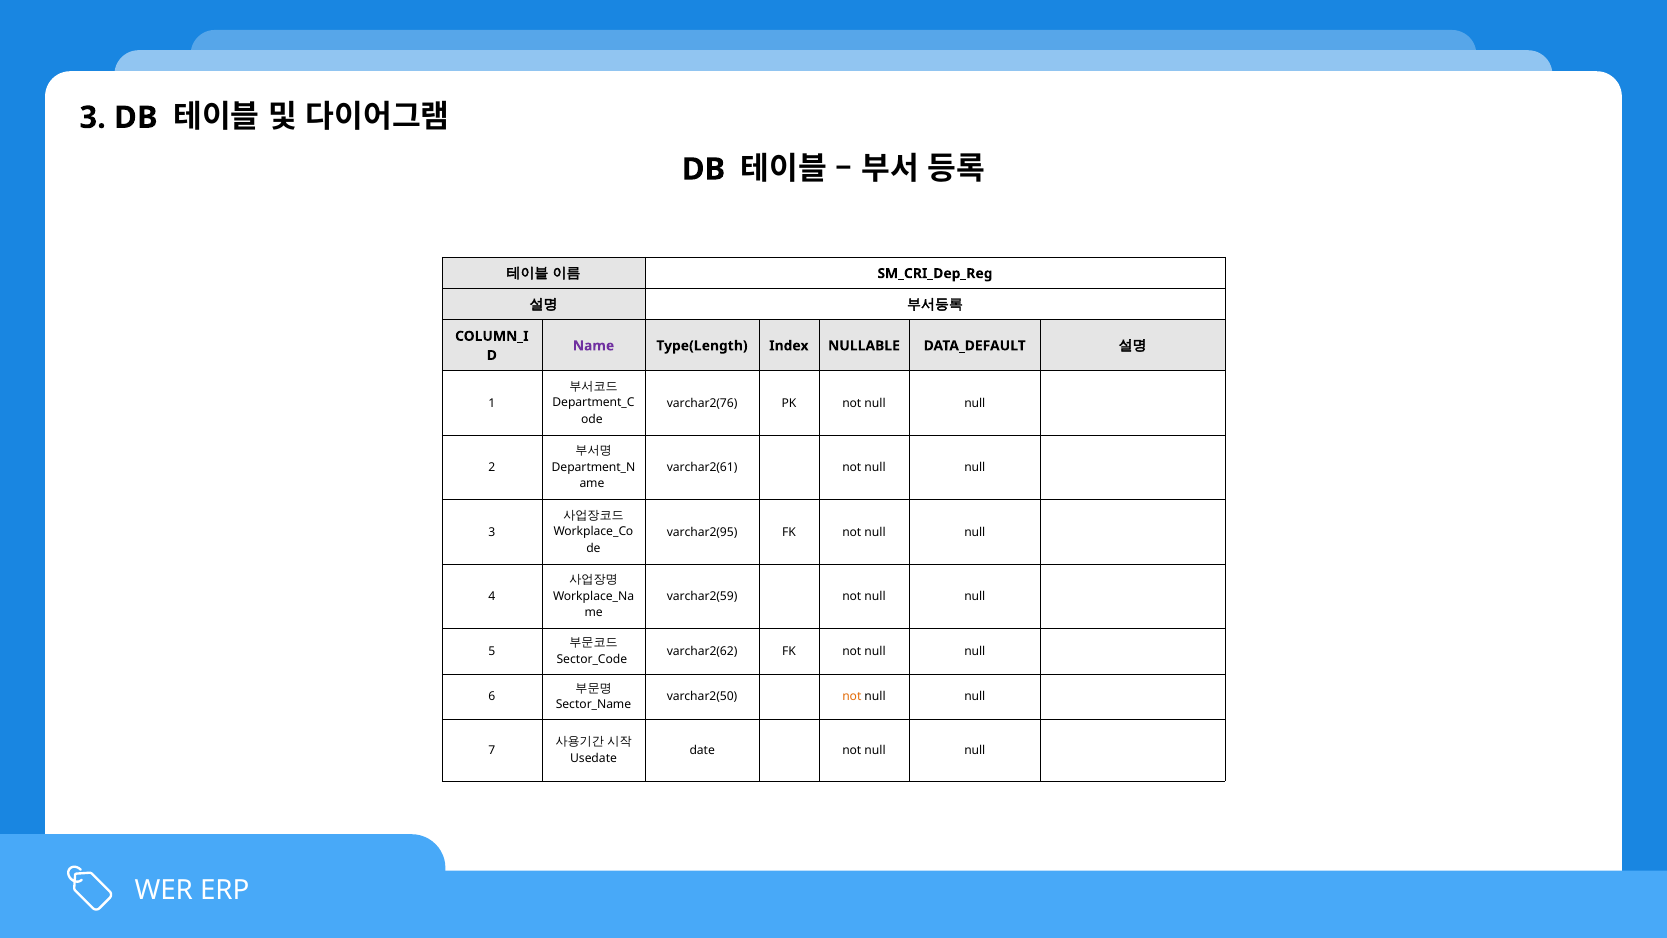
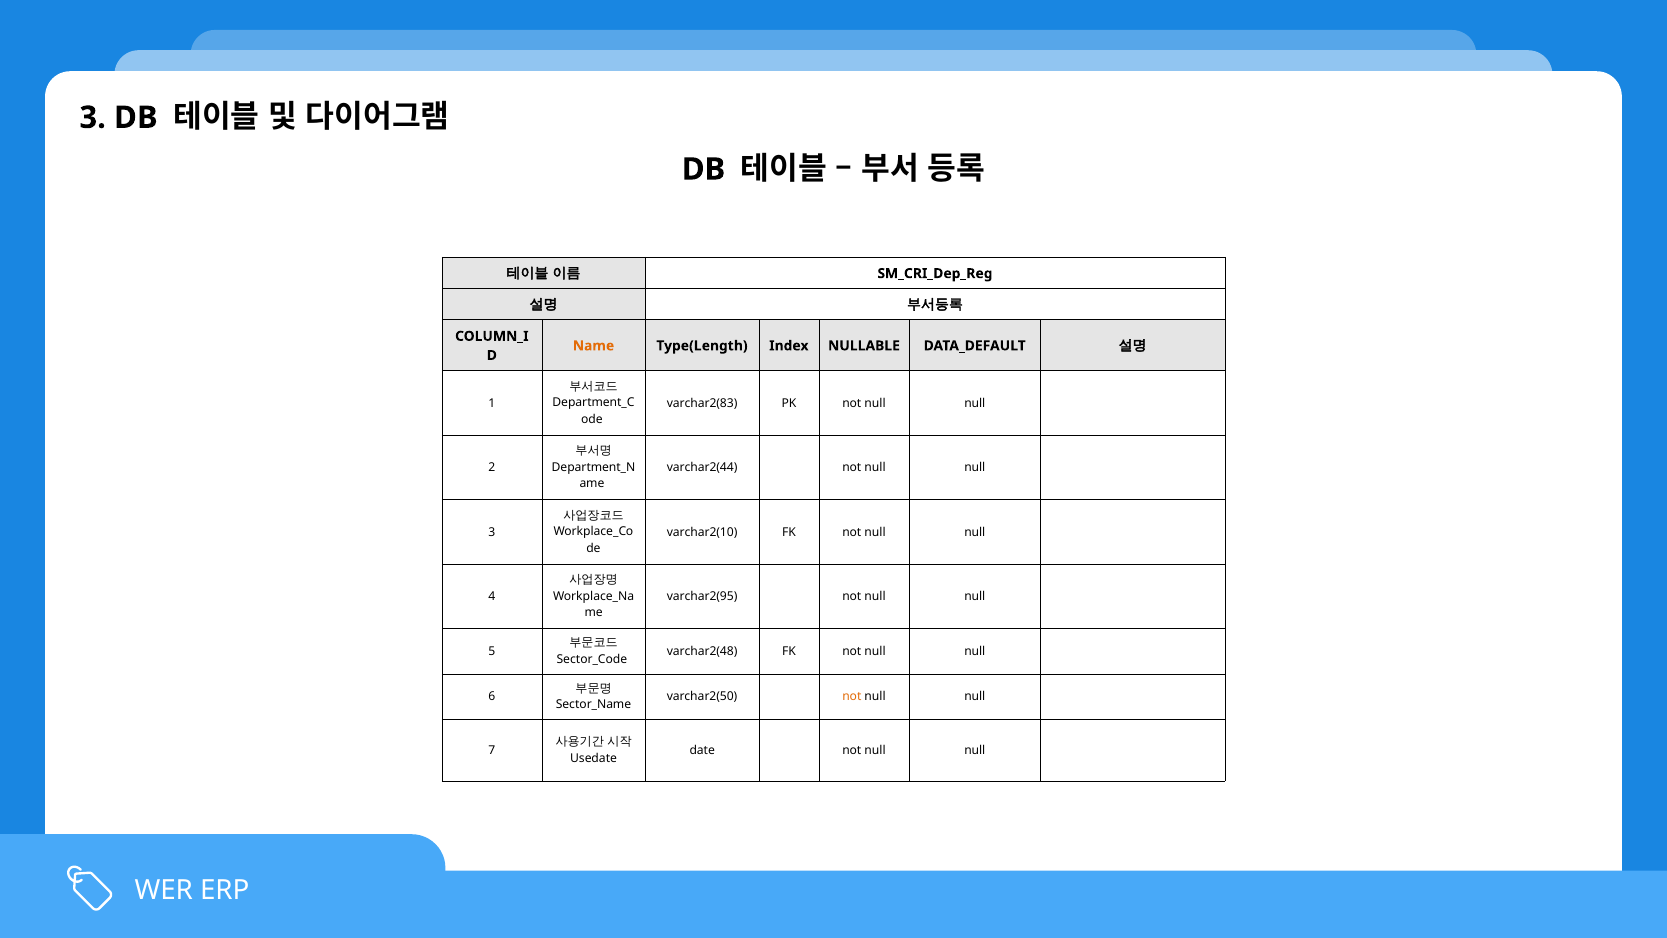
Name colour: purple -> orange
varchar2(76: varchar2(76 -> varchar2(83
varchar2(61: varchar2(61 -> varchar2(44
varchar2(95: varchar2(95 -> varchar2(10
varchar2(59: varchar2(59 -> varchar2(95
varchar2(62: varchar2(62 -> varchar2(48
